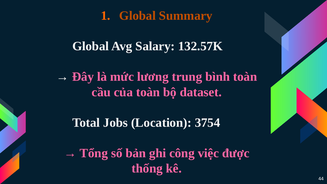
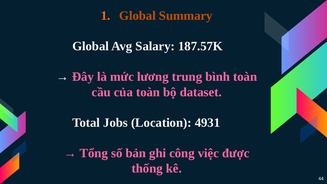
132.57K: 132.57K -> 187.57K
3754: 3754 -> 4931
